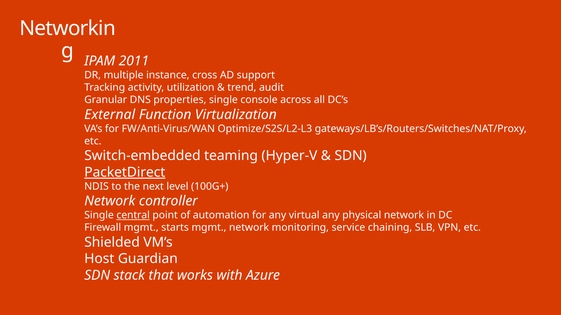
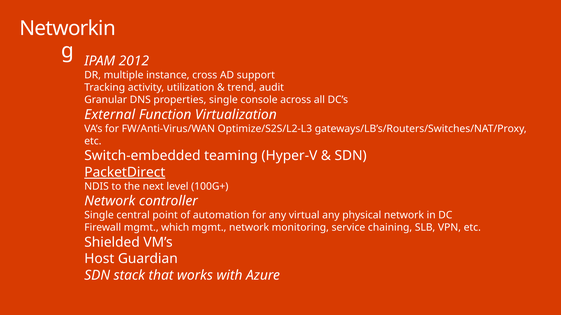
2011: 2011 -> 2012
central underline: present -> none
starts: starts -> which
